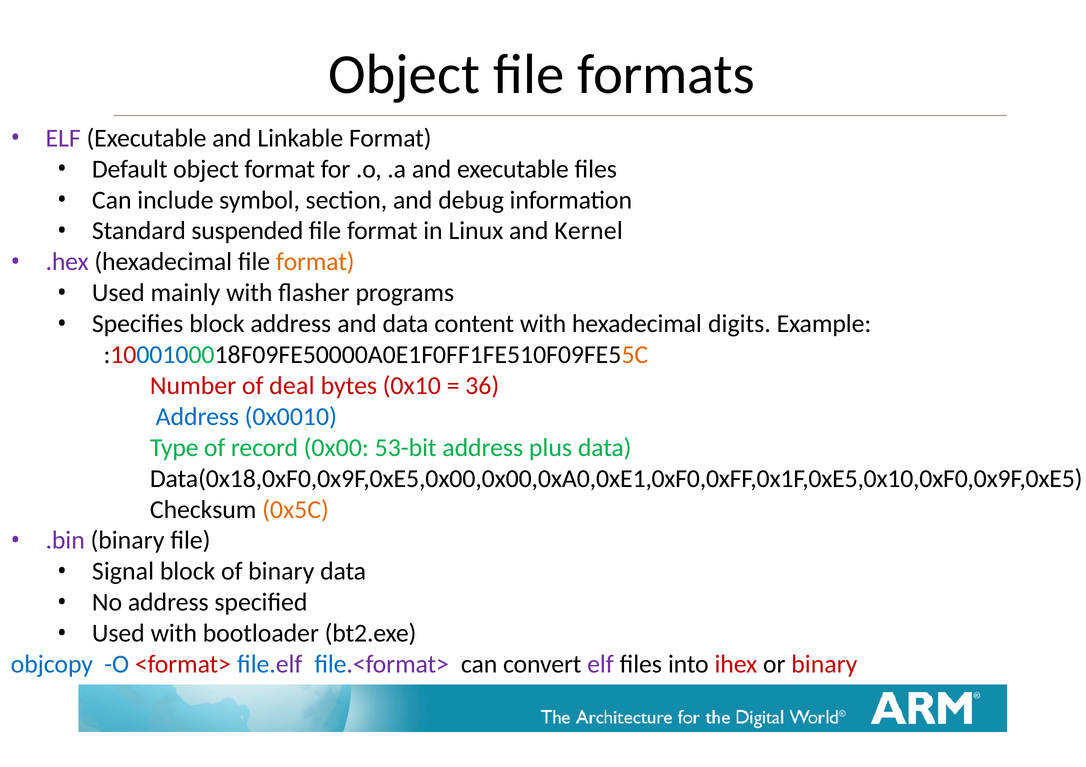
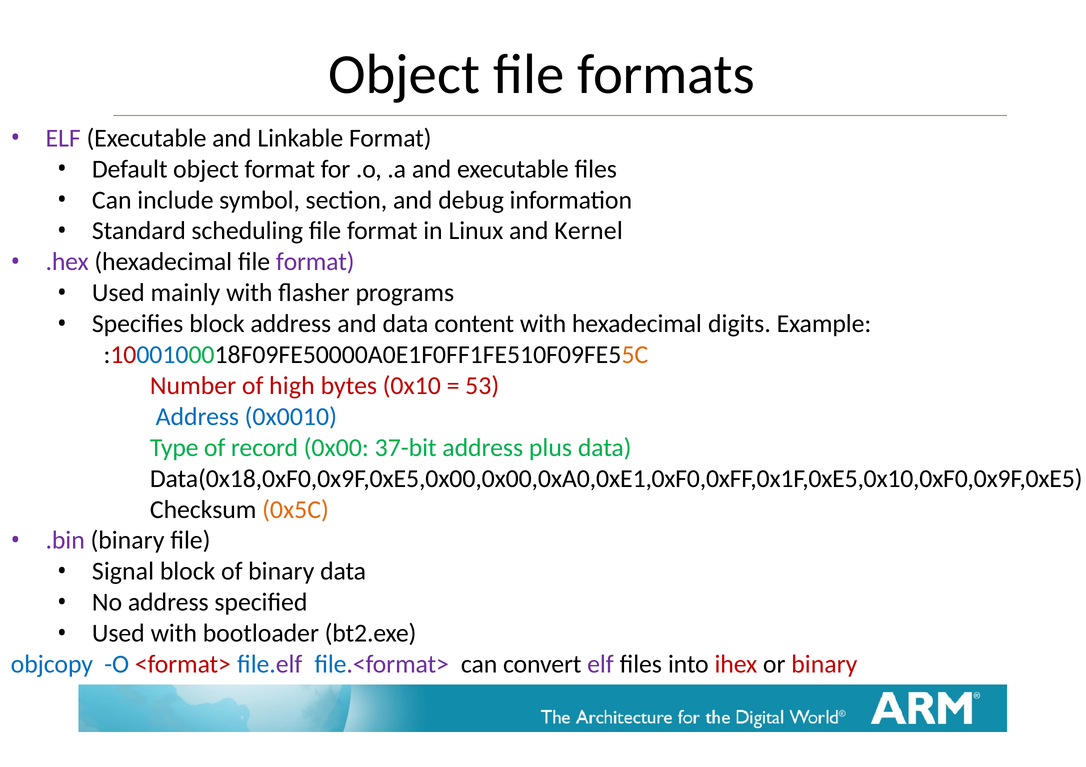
suspended: suspended -> scheduling
format at (315, 262) colour: orange -> purple
deal: deal -> high
36: 36 -> 53
53-bit: 53-bit -> 37-bit
